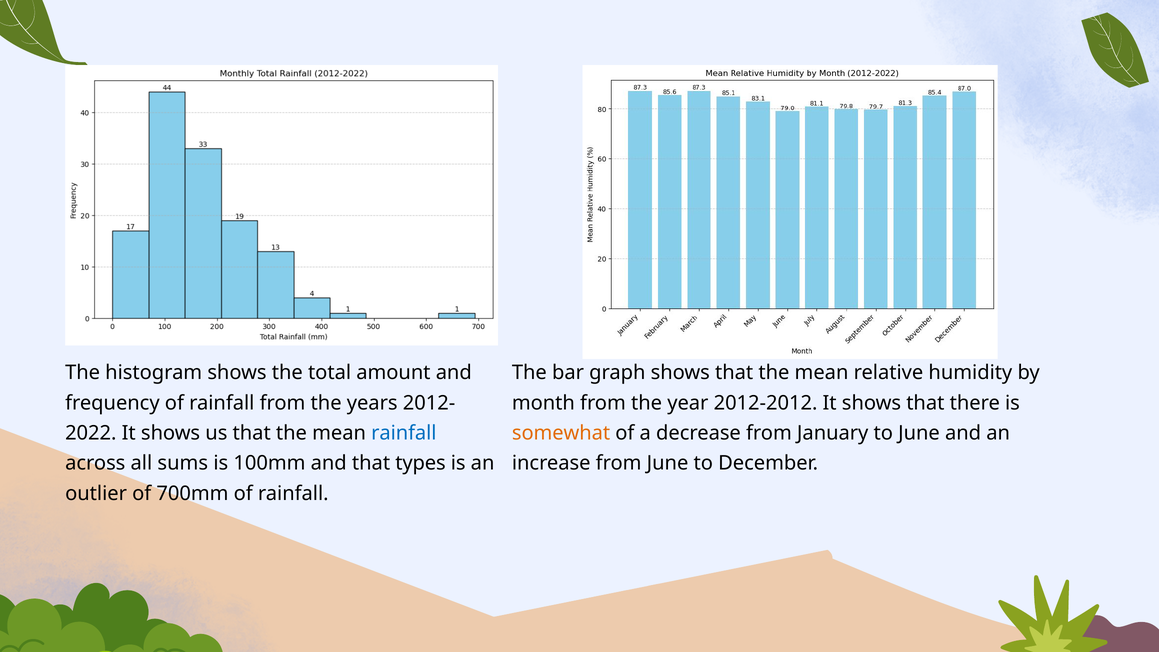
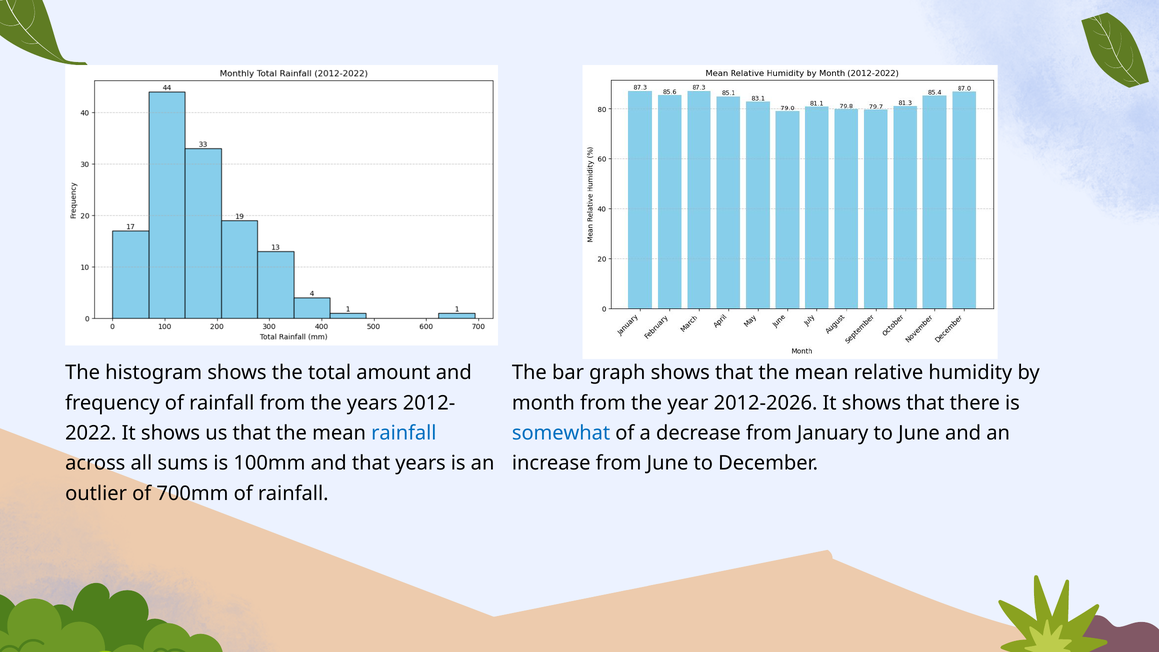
2012-2012: 2012-2012 -> 2012-2026
somewhat colour: orange -> blue
that types: types -> years
